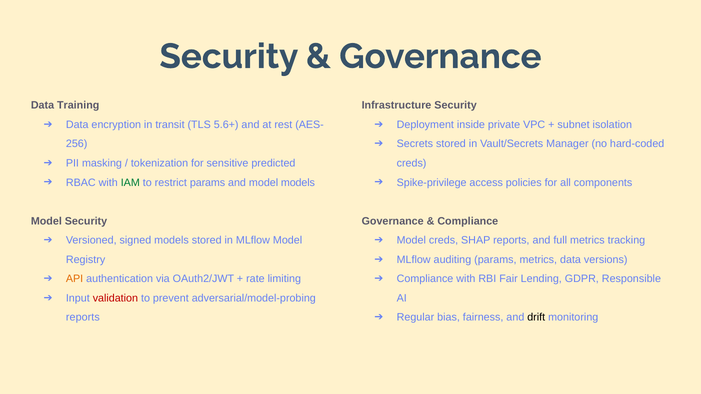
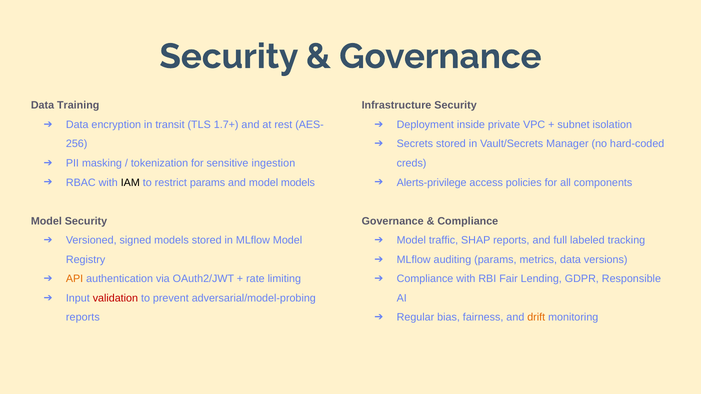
5.6+: 5.6+ -> 1.7+
predicted: predicted -> ingestion
IAM colour: green -> black
Spike-privilege: Spike-privilege -> Alerts-privilege
Model creds: creds -> traffic
full metrics: metrics -> labeled
drift colour: black -> orange
